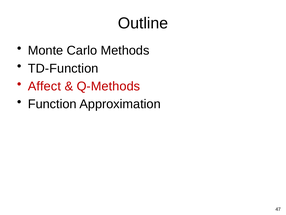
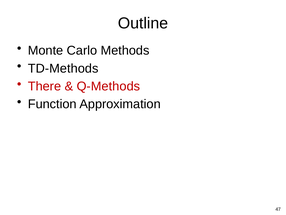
TD-Function: TD-Function -> TD-Methods
Affect: Affect -> There
